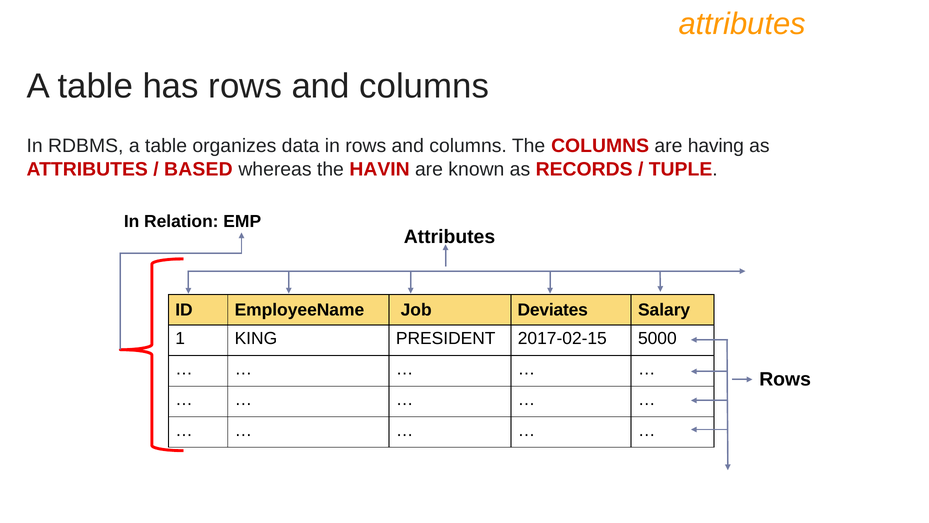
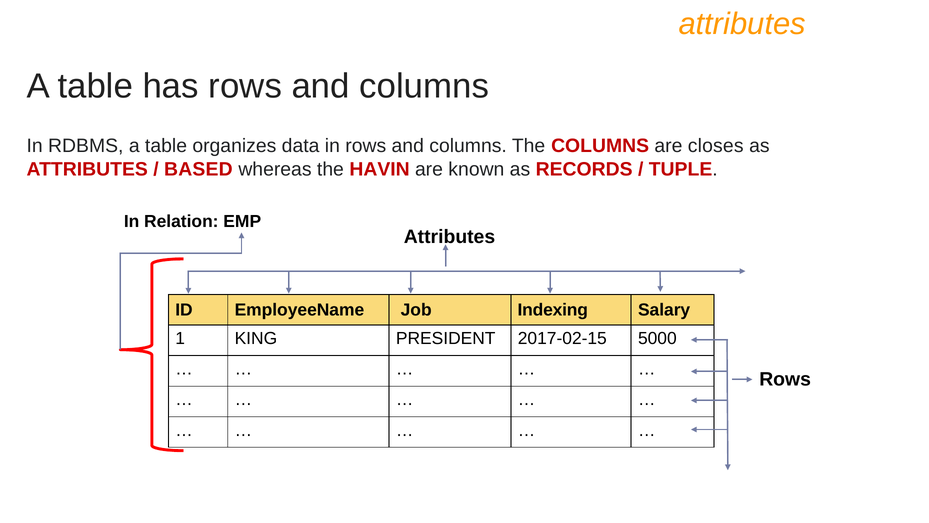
having: having -> closes
Deviates: Deviates -> Indexing
